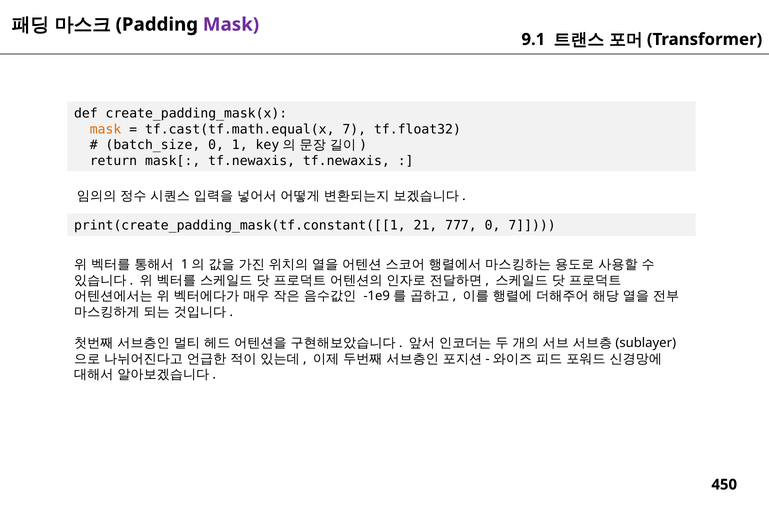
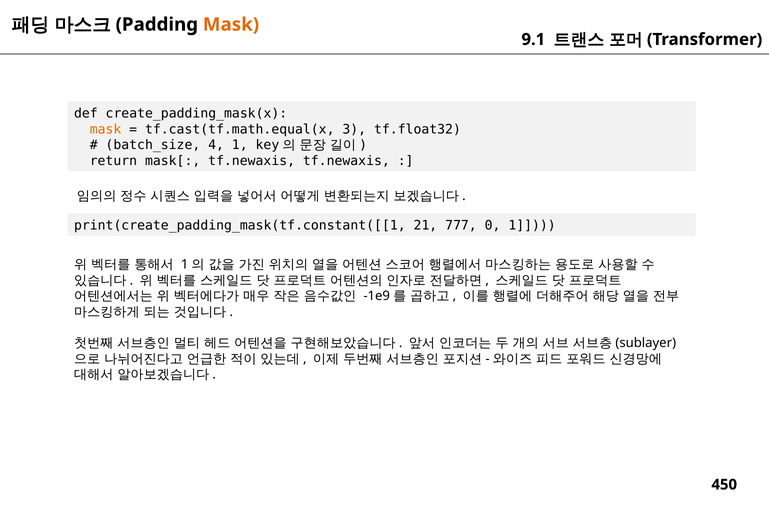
Mask at (231, 25) colour: purple -> orange
tf.cast(tf.math.equal(x 7: 7 -> 3
batch_size 0: 0 -> 4
0 7: 7 -> 1
